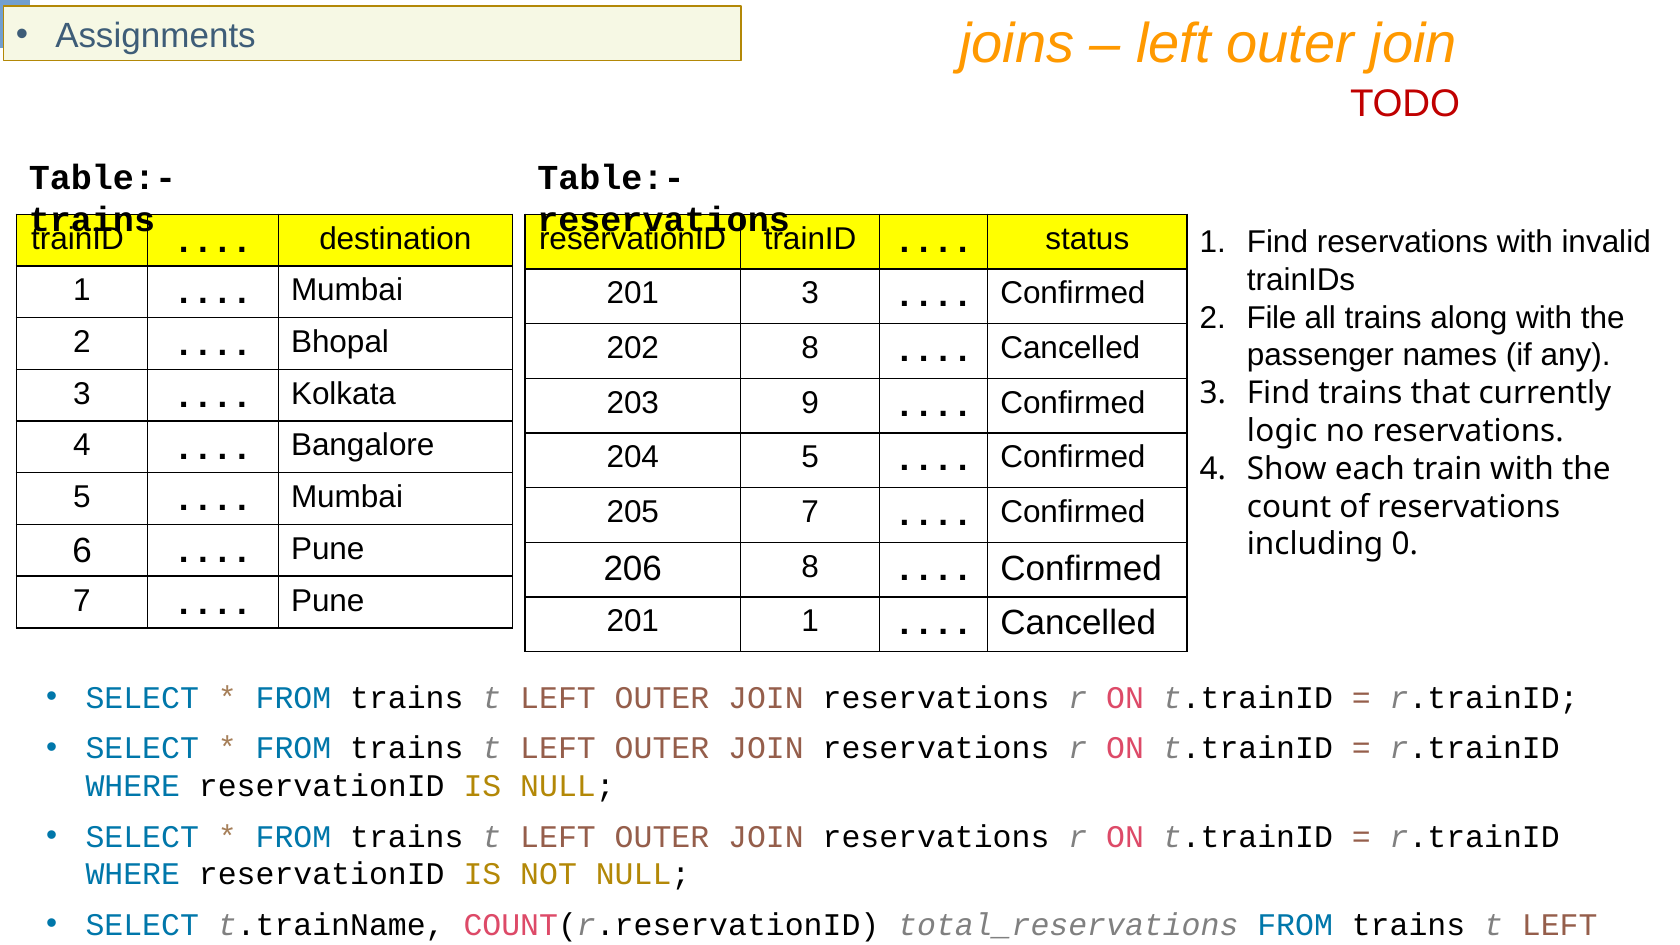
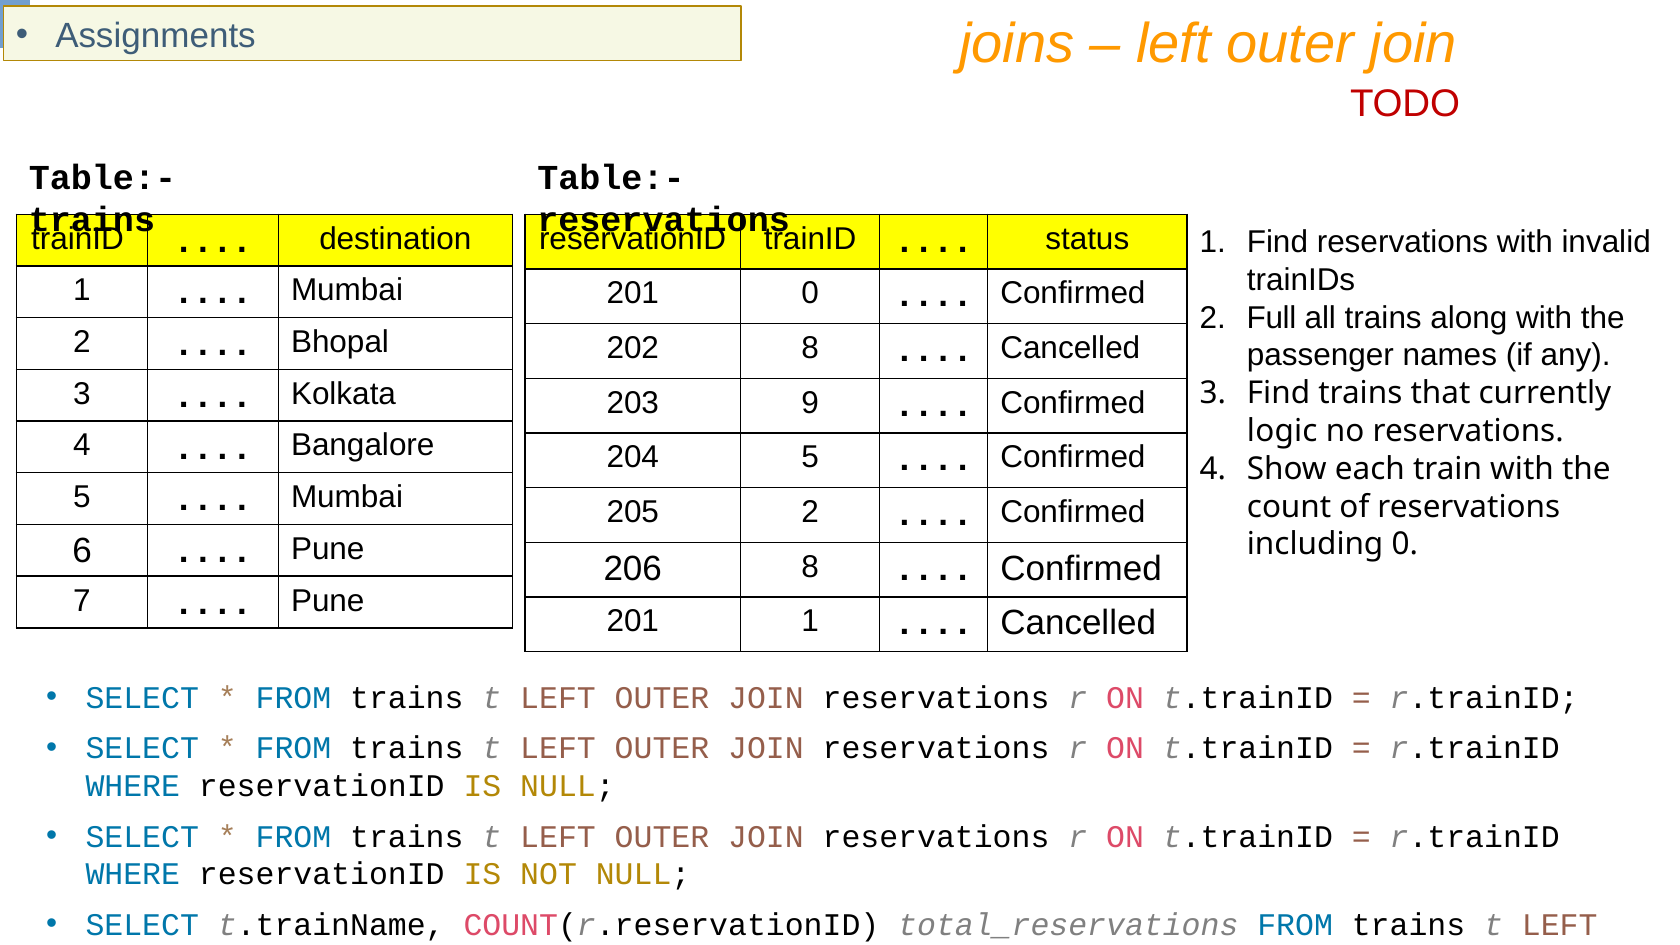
201 3: 3 -> 0
File: File -> Full
205 7: 7 -> 2
